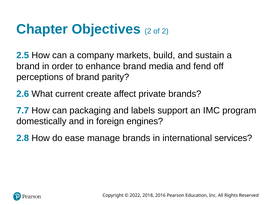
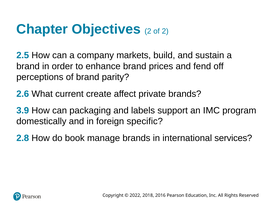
media: media -> prices
7.7: 7.7 -> 3.9
engines: engines -> specific
ease: ease -> book
